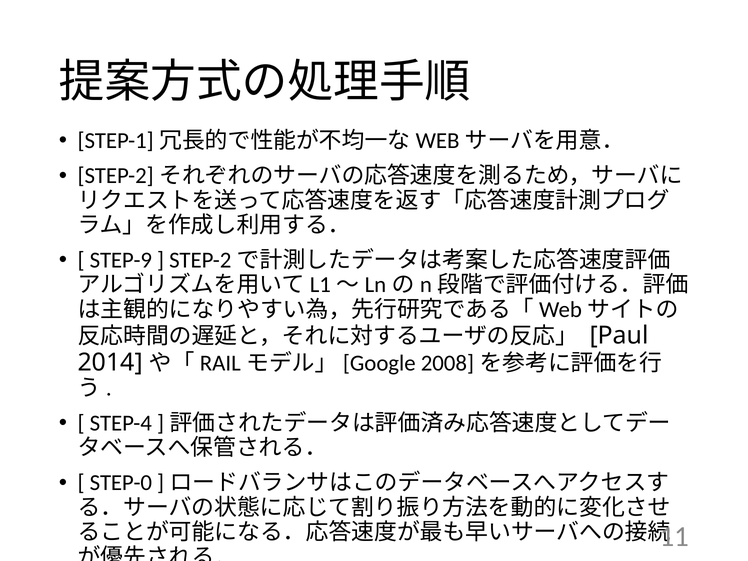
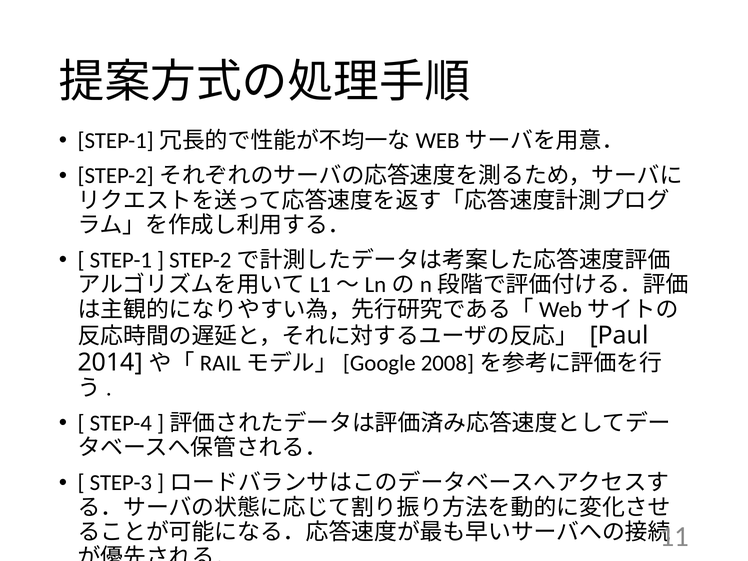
STEP-9: STEP-9 -> STEP-1
STEP-0: STEP-0 -> STEP-3
